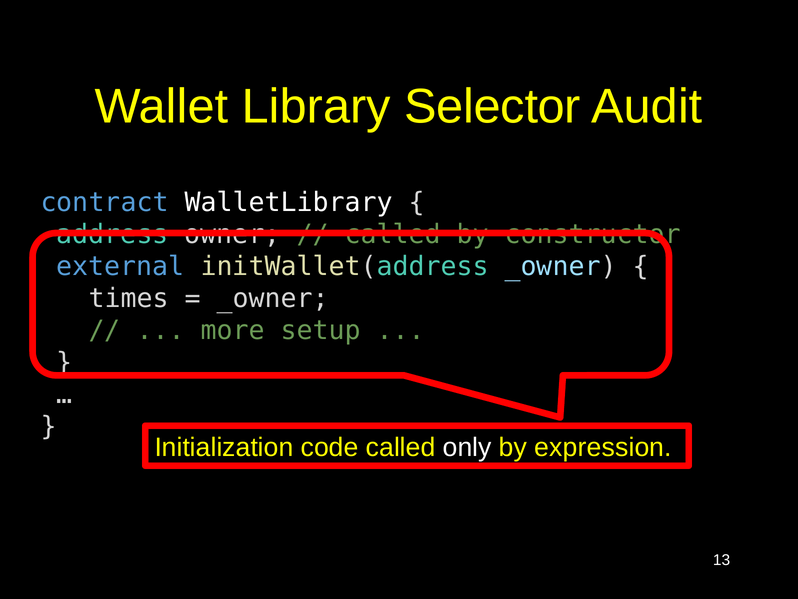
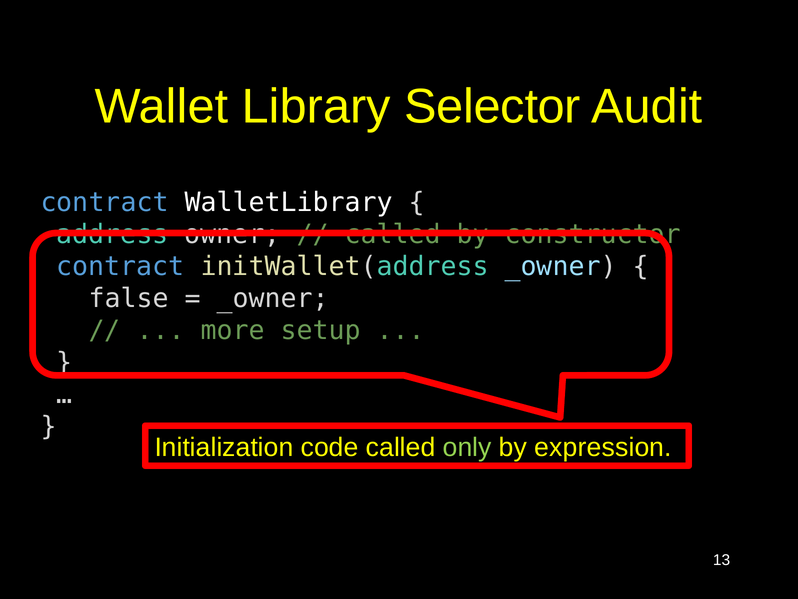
external at (120, 266): external -> contract
times: times -> false
only colour: white -> light green
